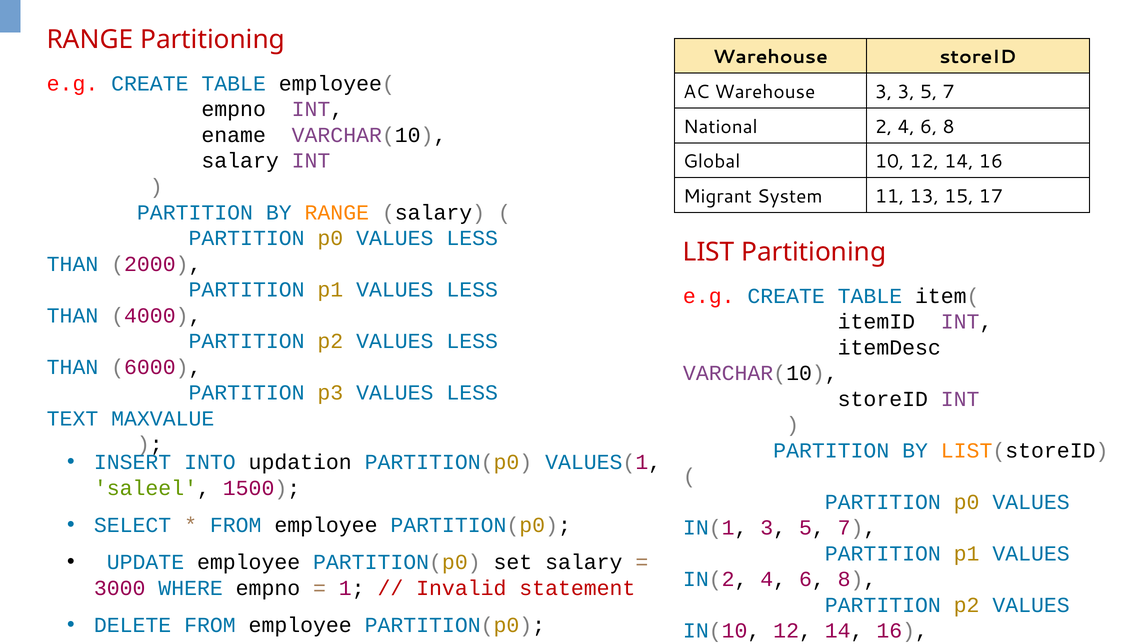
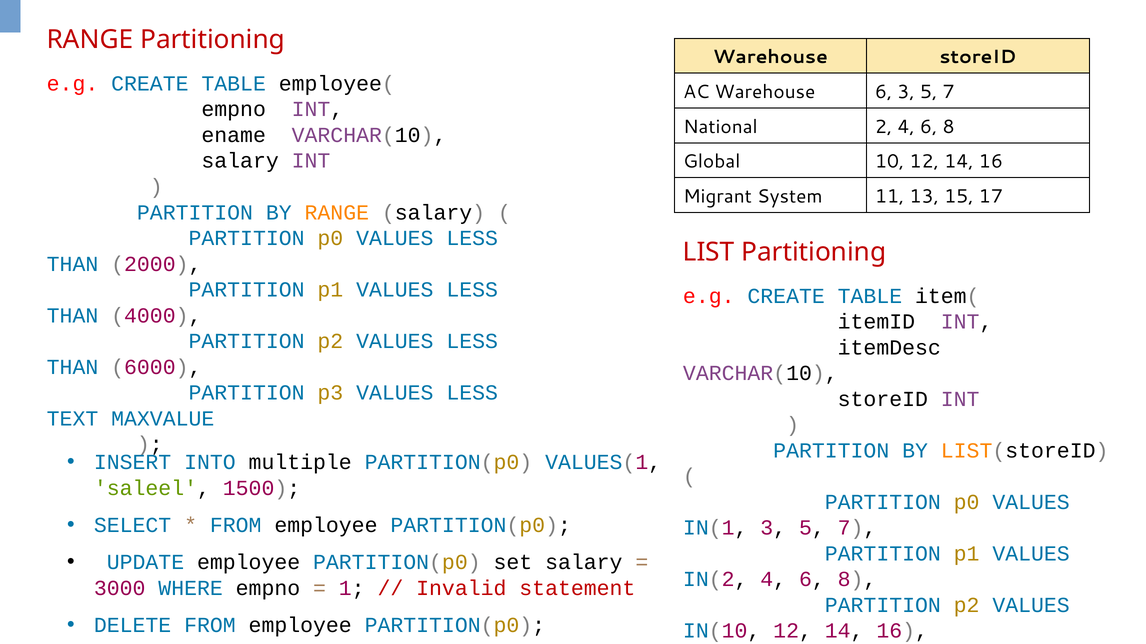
Warehouse 3: 3 -> 6
updation: updation -> multiple
